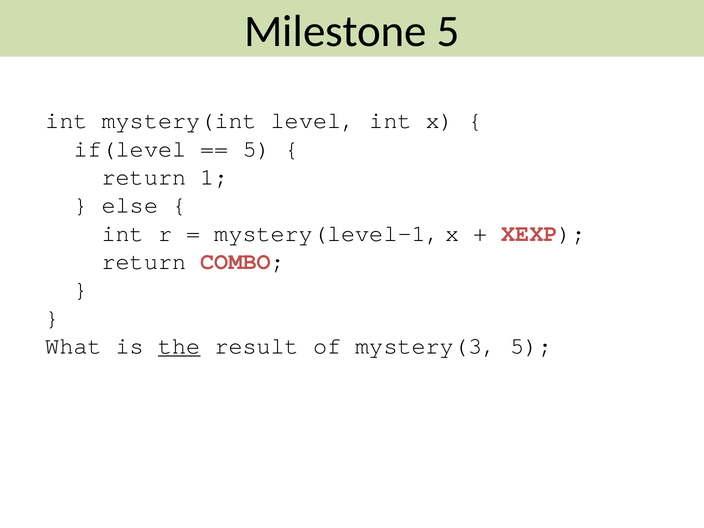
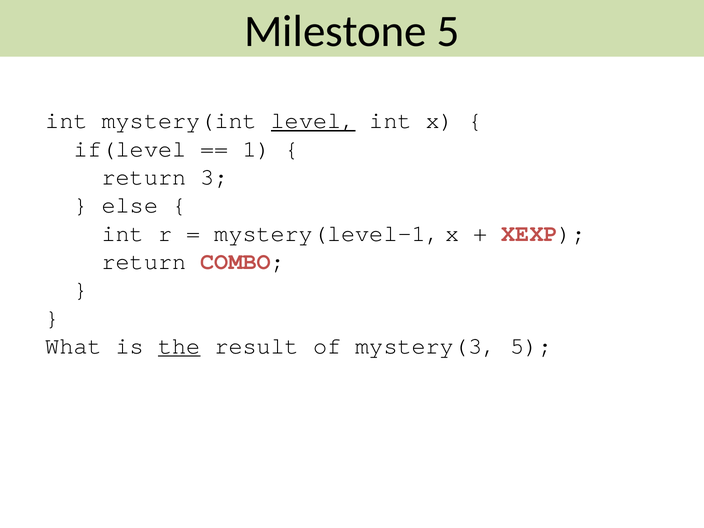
level underline: none -> present
5 at (257, 149): 5 -> 1
1: 1 -> 3
